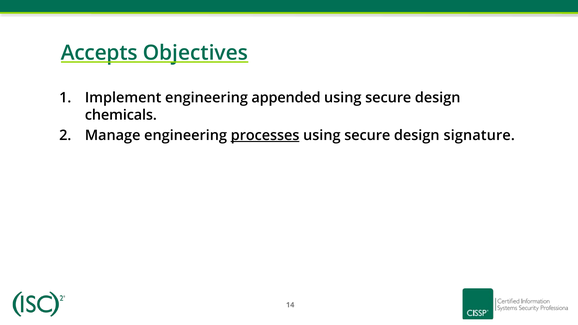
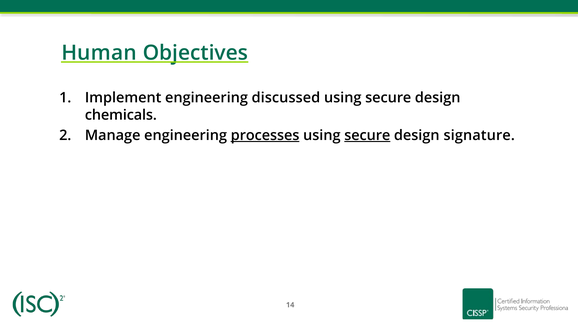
Accepts: Accepts -> Human
appended: appended -> discussed
secure at (367, 135) underline: none -> present
